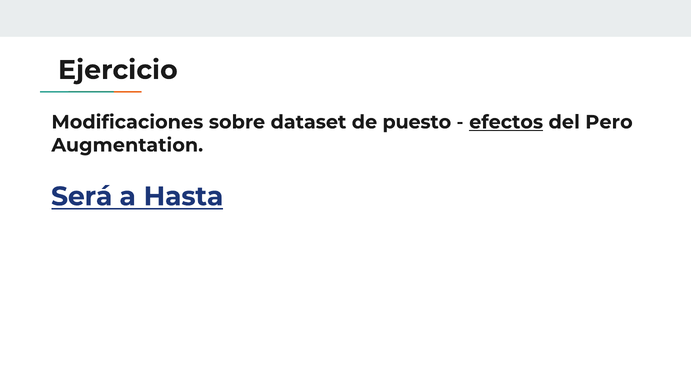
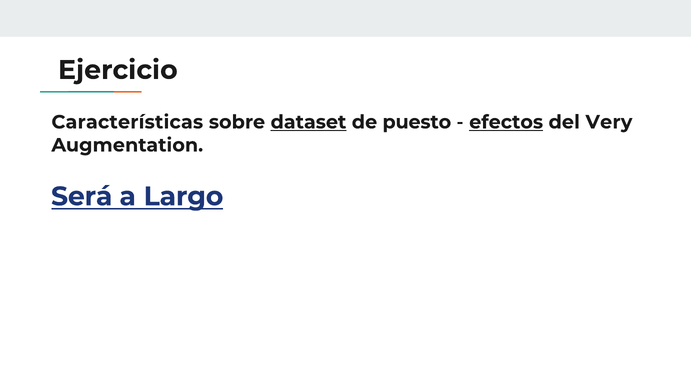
Modificaciones: Modificaciones -> Características
dataset underline: none -> present
Pero: Pero -> Very
Hasta: Hasta -> Largo
